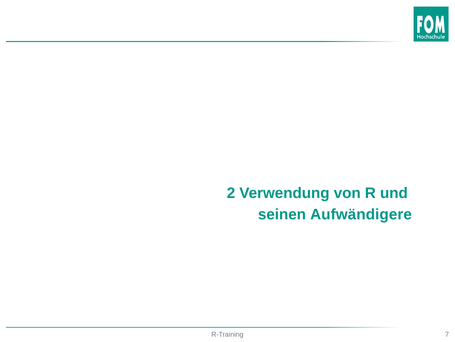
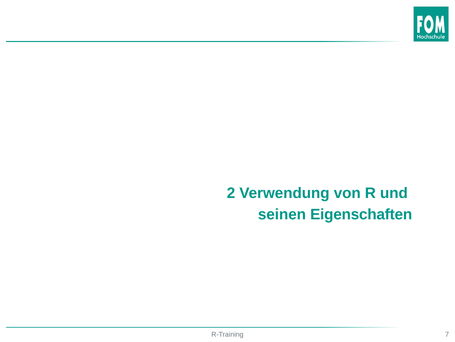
Aufwändigere: Aufwändigere -> Eigenschaften
